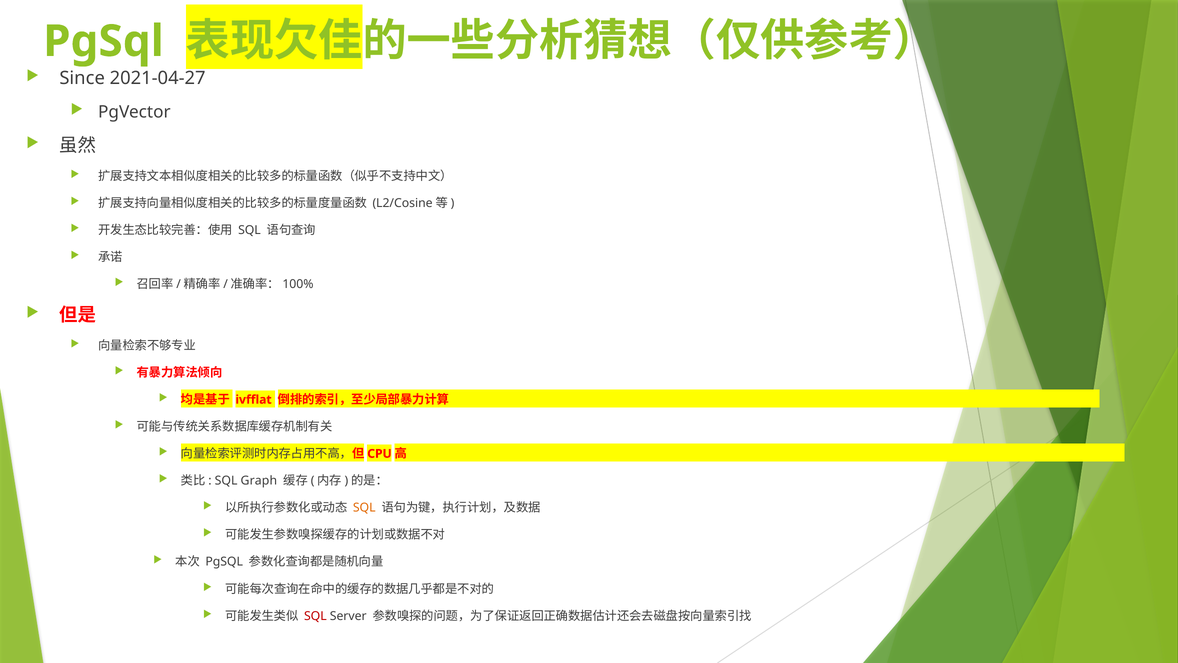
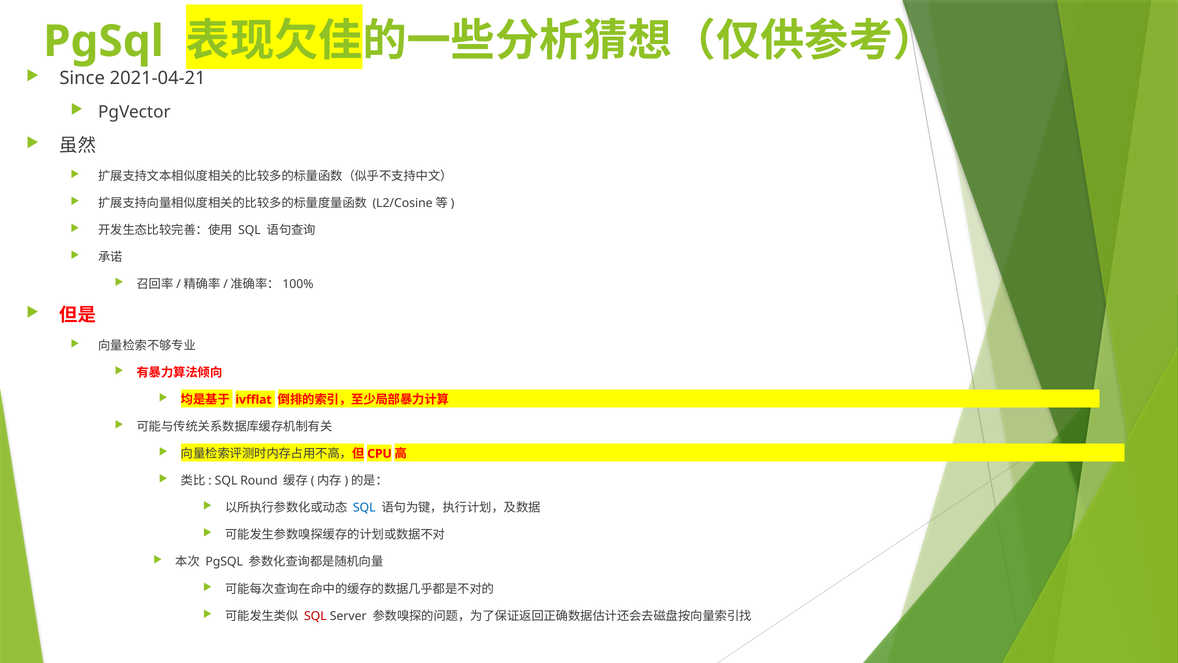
2021-04-27: 2021-04-27 -> 2021-04-21
Graph: Graph -> Round
SQL at (364, 508) colour: orange -> blue
